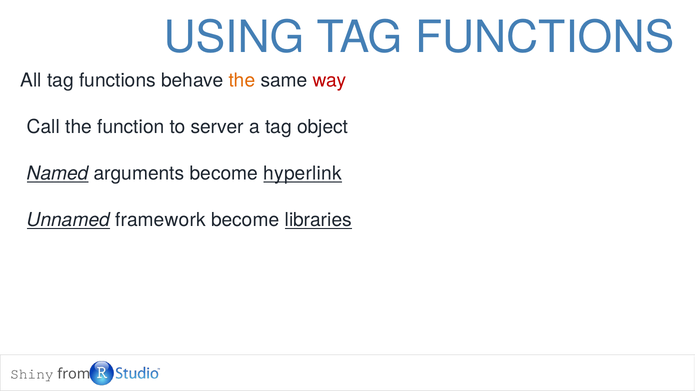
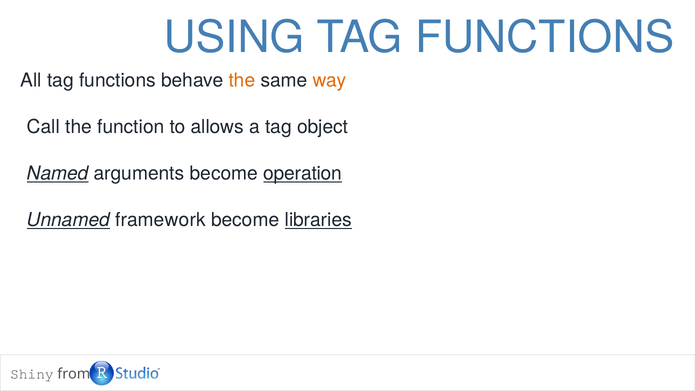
way colour: red -> orange
server: server -> allows
hyperlink: hyperlink -> operation
